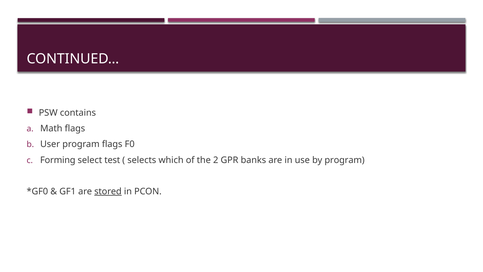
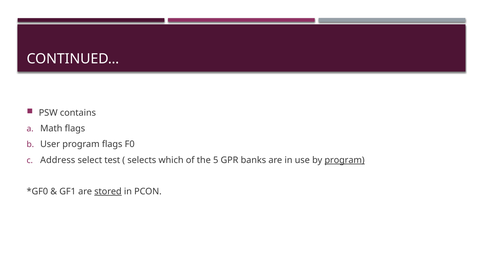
Forming: Forming -> Address
2: 2 -> 5
program at (345, 160) underline: none -> present
